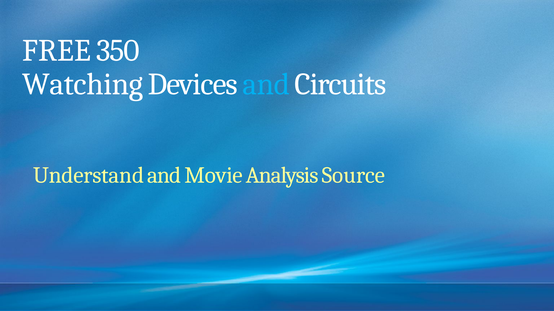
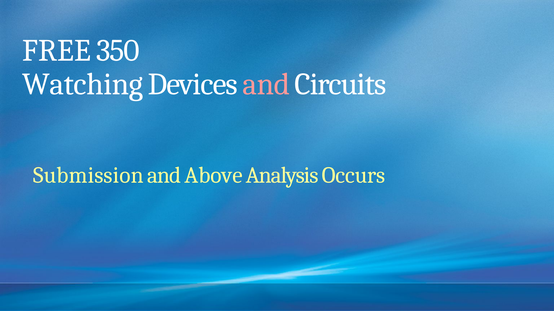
and at (266, 84) colour: light blue -> pink
Understand: Understand -> Submission
Movie: Movie -> Above
Source: Source -> Occurs
